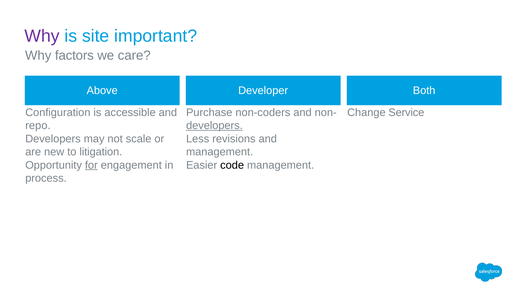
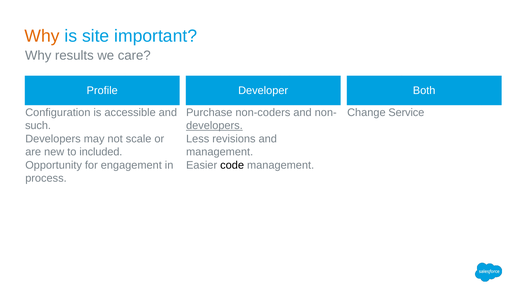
Why at (42, 36) colour: purple -> orange
factors: factors -> results
Above: Above -> Profile
repo: repo -> such
litigation: litigation -> included
for underline: present -> none
